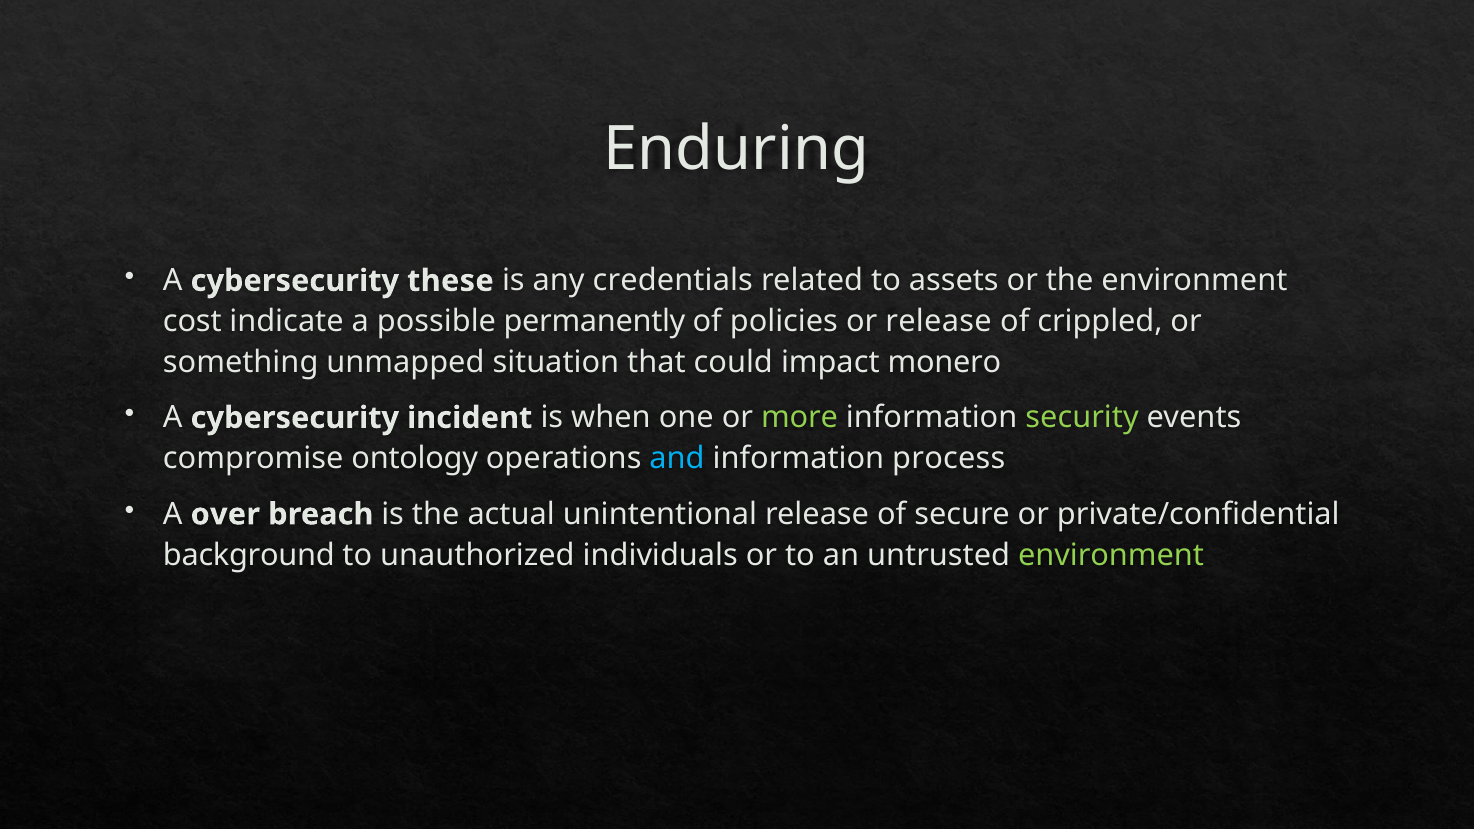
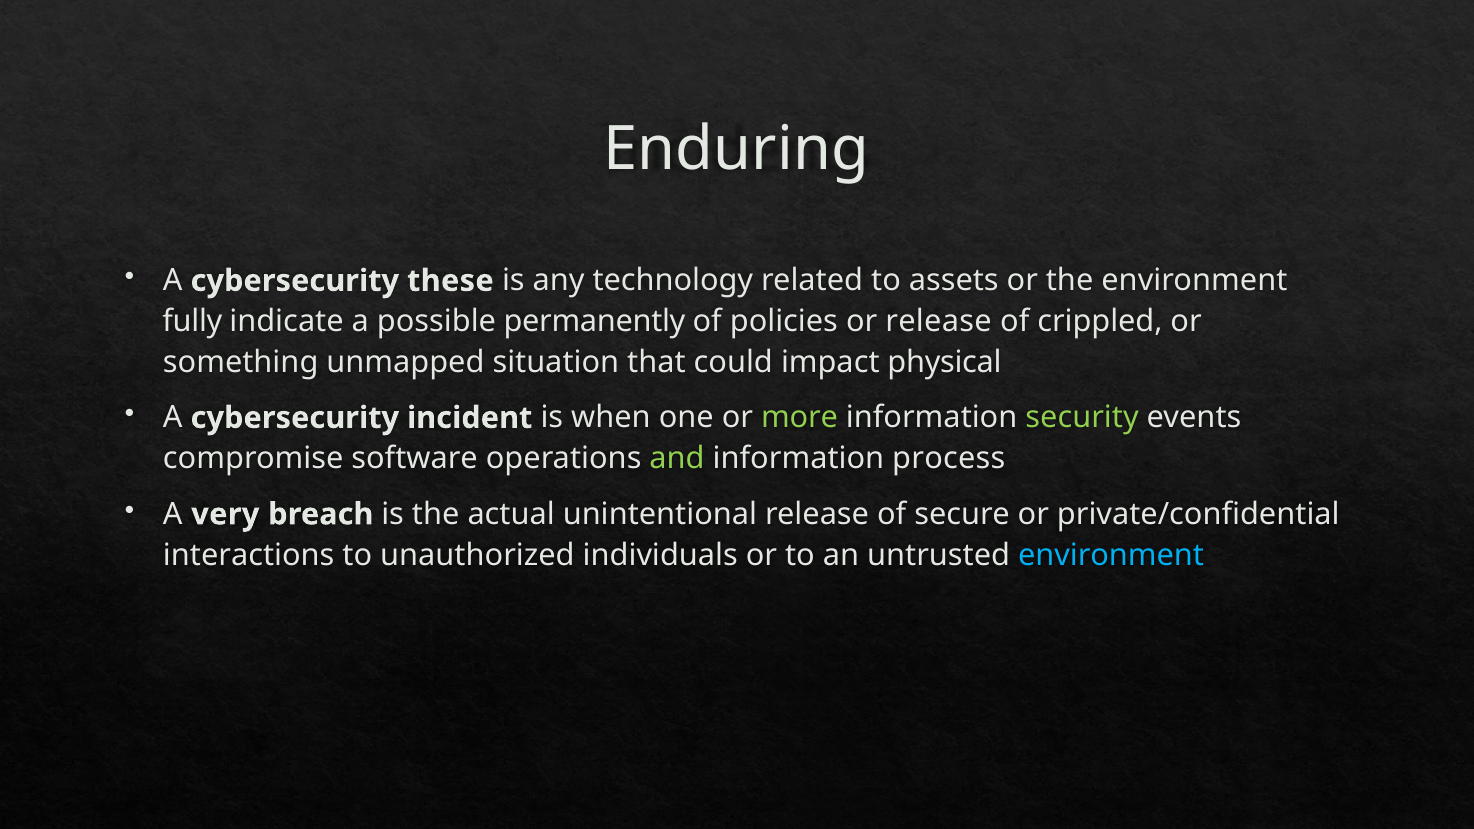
credentials: credentials -> technology
cost: cost -> fully
monero: monero -> physical
ontology: ontology -> software
and colour: light blue -> light green
over: over -> very
background: background -> interactions
environment at (1111, 555) colour: light green -> light blue
